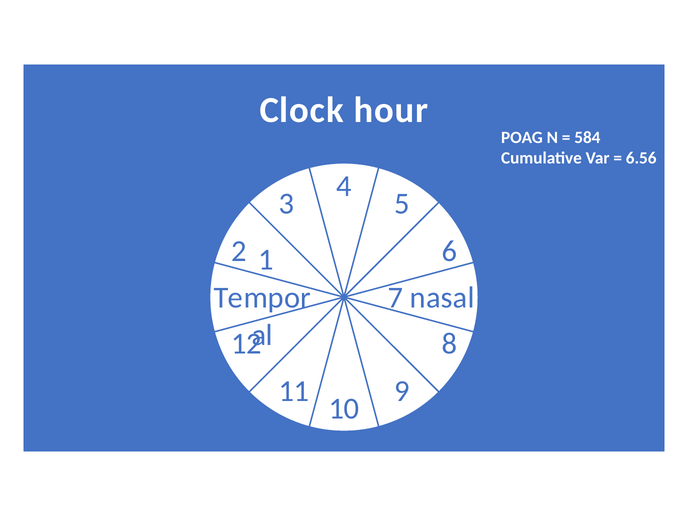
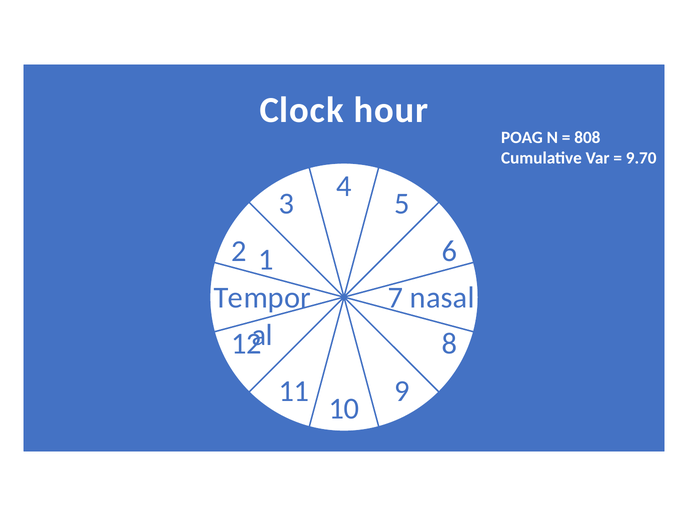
584: 584 -> 808
6.56: 6.56 -> 9.70
